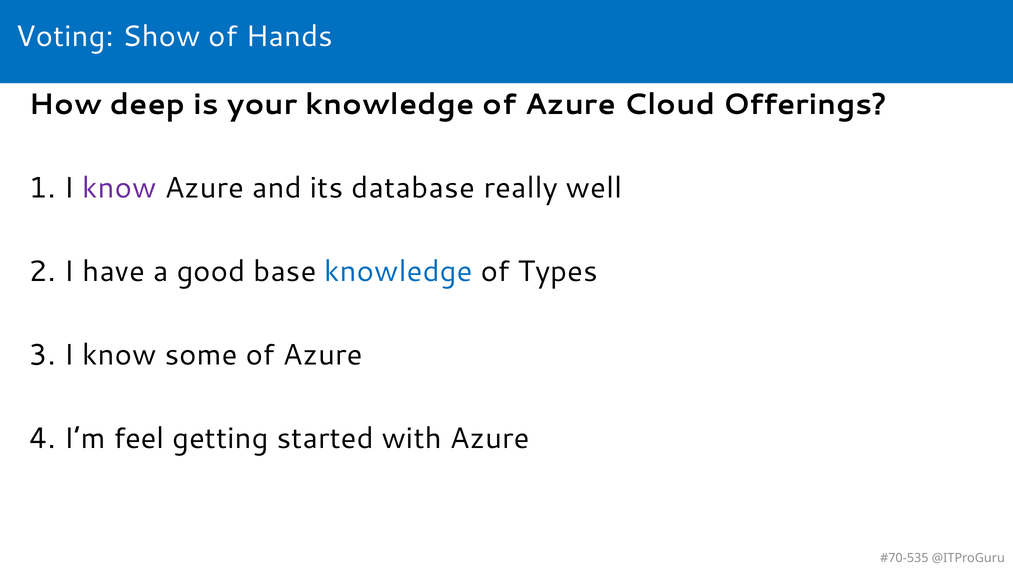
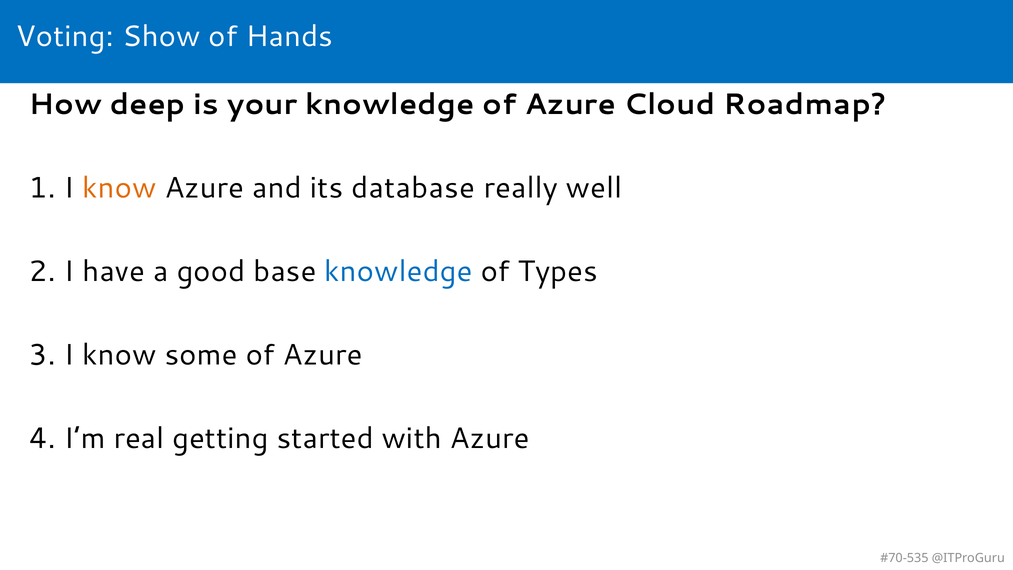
Offerings: Offerings -> Roadmap
know at (119, 188) colour: purple -> orange
feel: feel -> real
